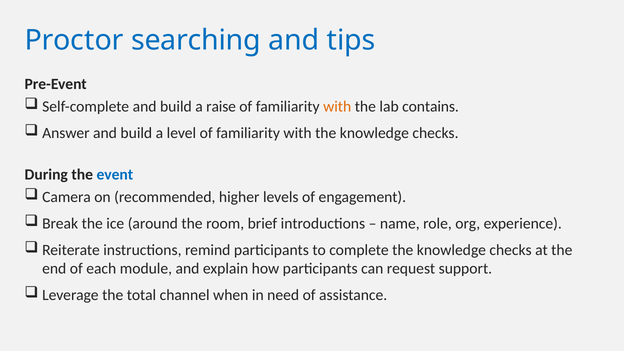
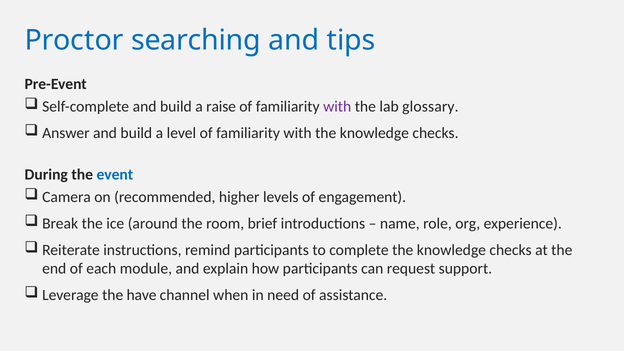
with at (337, 106) colour: orange -> purple
contains: contains -> glossary
total: total -> have
